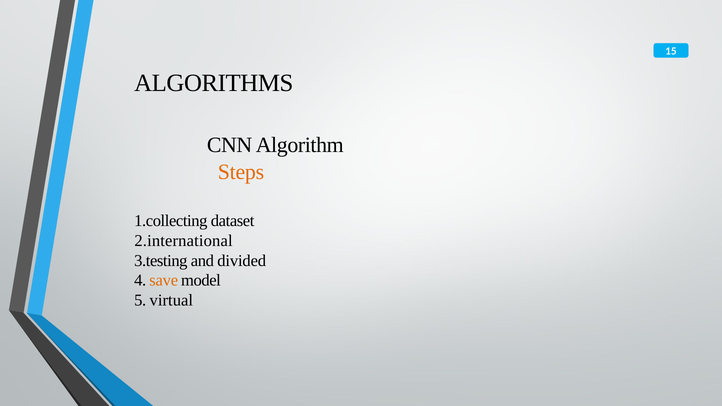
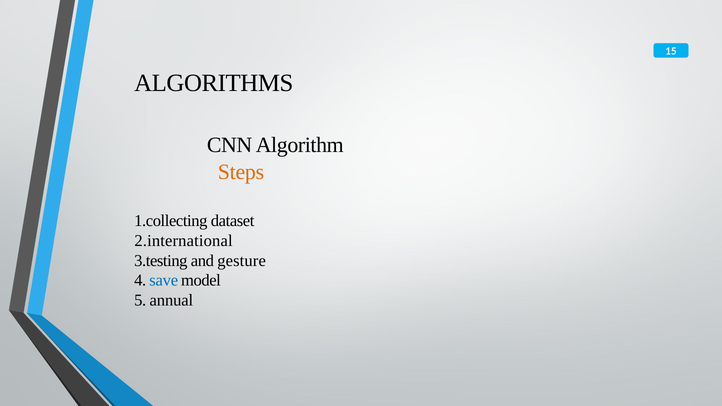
divided: divided -> gesture
save colour: orange -> blue
virtual: virtual -> annual
